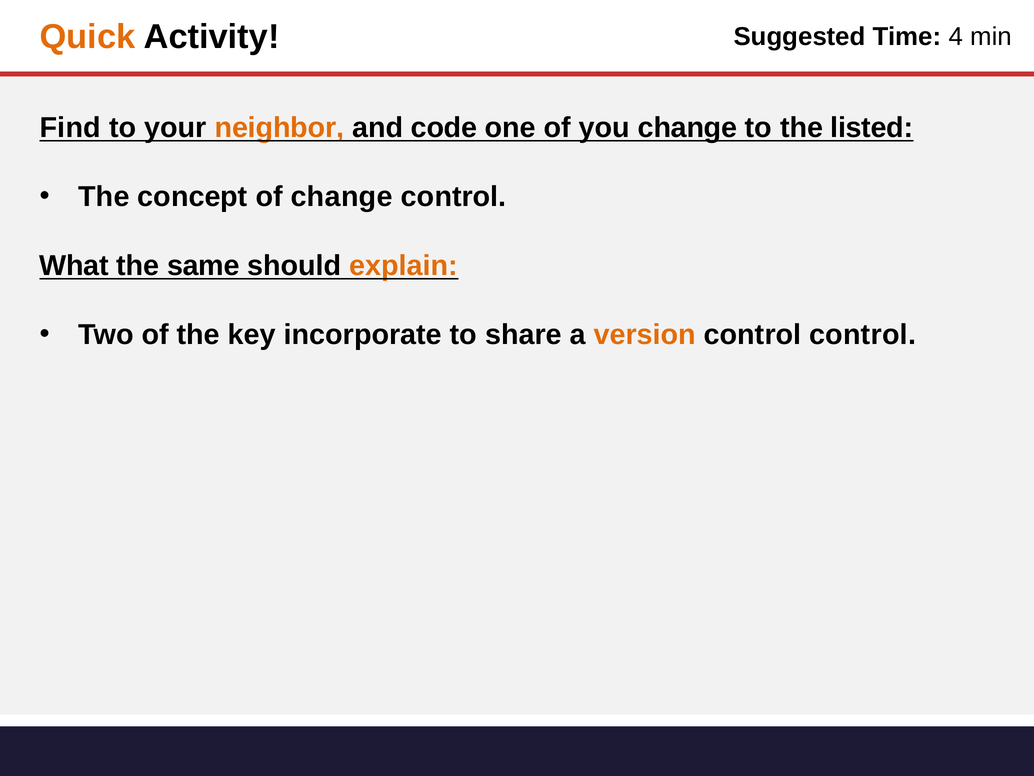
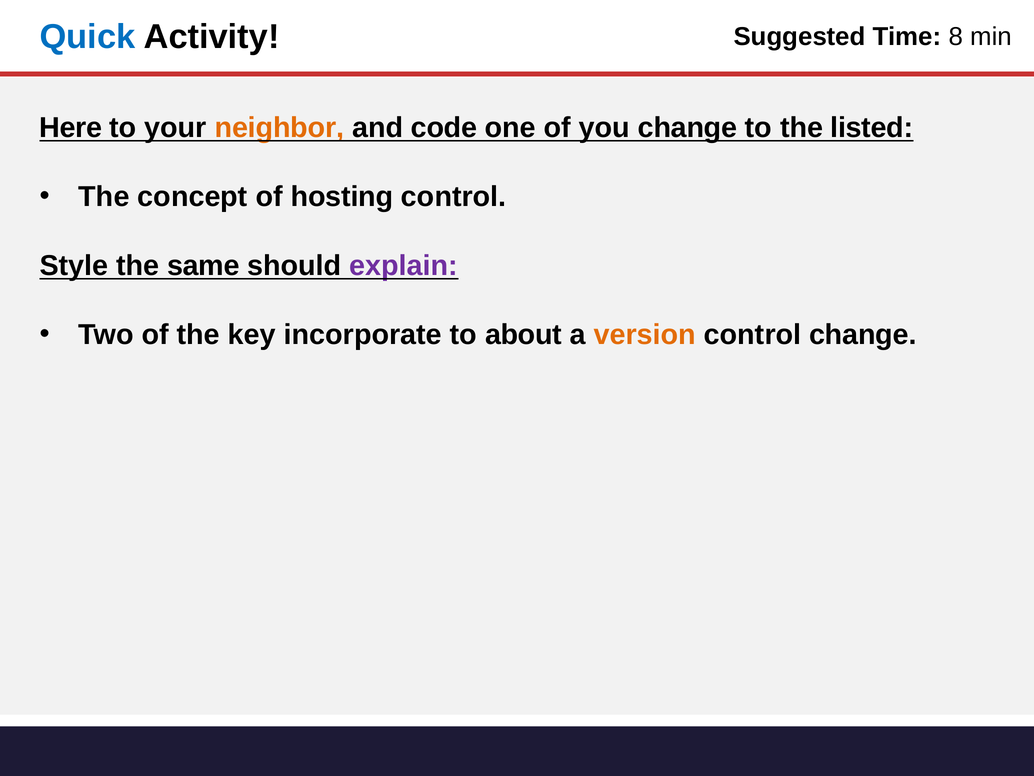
Quick colour: orange -> blue
4: 4 -> 8
Find: Find -> Here
of change: change -> hosting
What: What -> Style
explain colour: orange -> purple
share: share -> about
control control: control -> change
